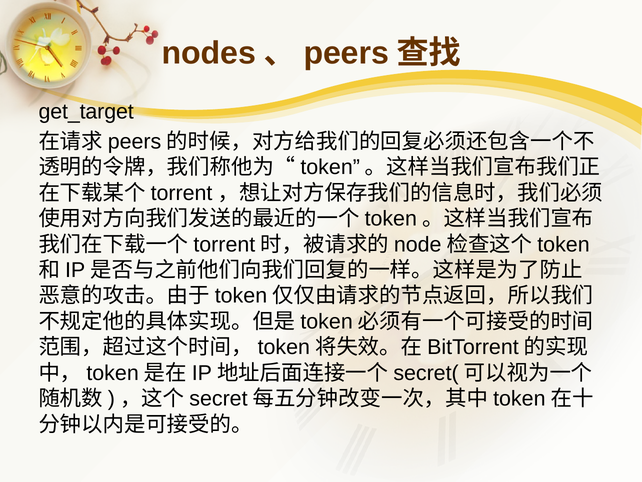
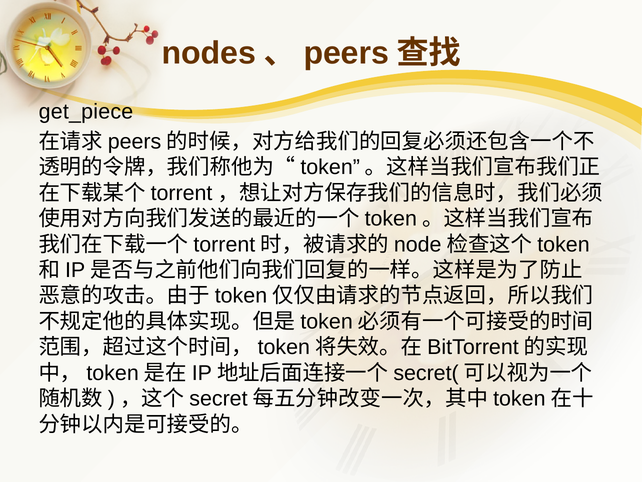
get_target: get_target -> get_piece
